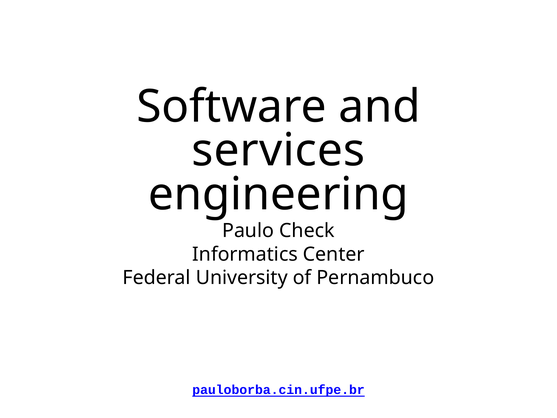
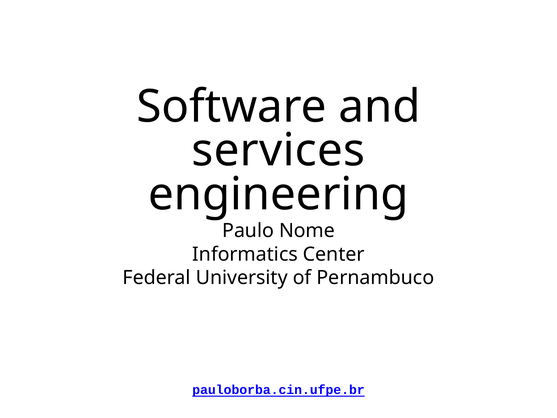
Check: Check -> Nome
